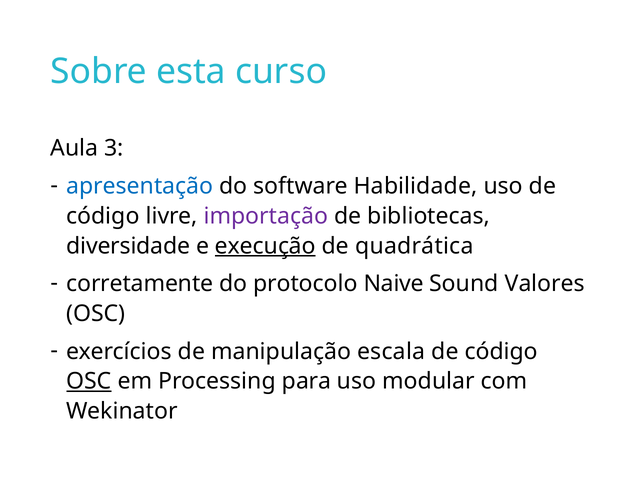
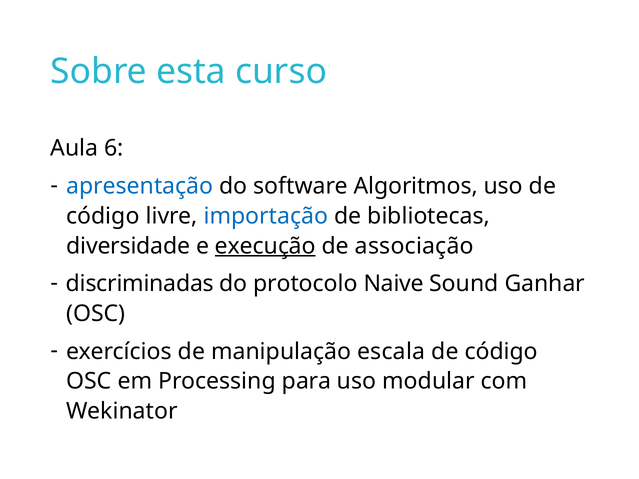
3: 3 -> 6
Habilidade: Habilidade -> Algoritmos
importação colour: purple -> blue
quadrática: quadrática -> associação
corretamente: corretamente -> discriminadas
Valores: Valores -> Ganhar
OSC at (89, 382) underline: present -> none
